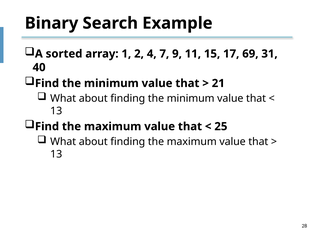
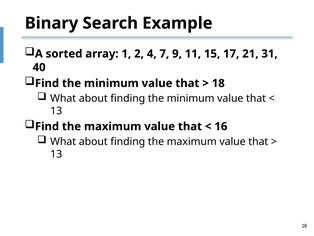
69: 69 -> 21
21: 21 -> 18
25: 25 -> 16
